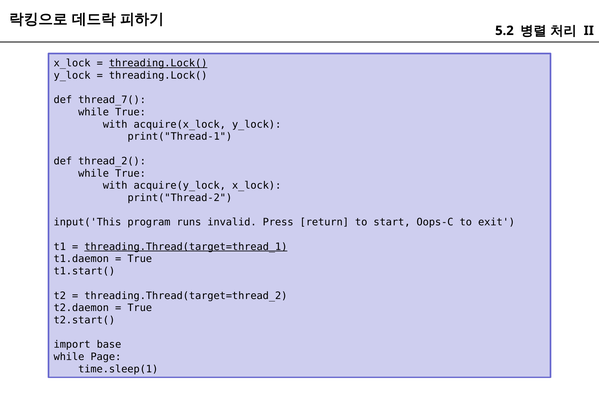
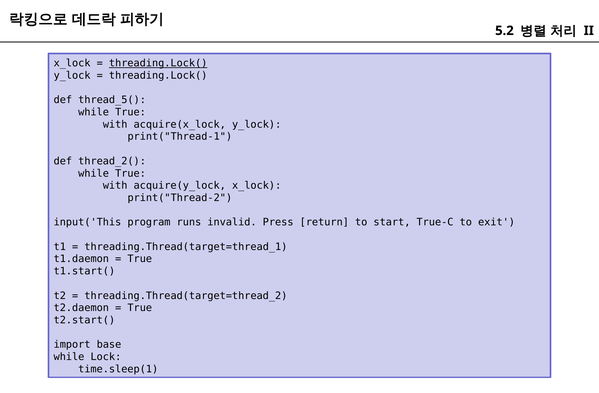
thread_7(: thread_7( -> thread_5(
Oops-C: Oops-C -> True-C
threading.Thread(target=thread_1 underline: present -> none
Page: Page -> Lock
